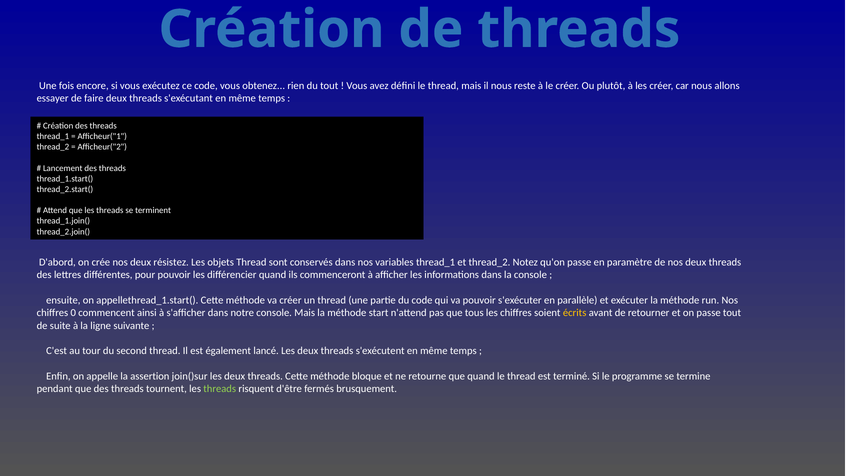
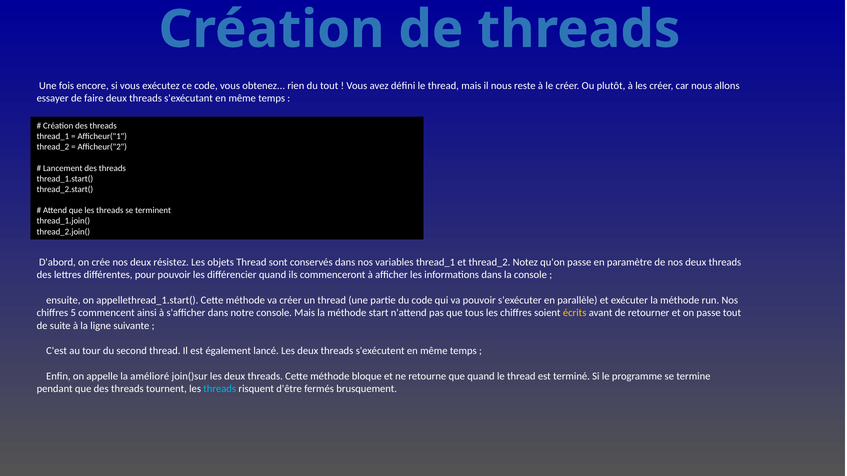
0: 0 -> 5
assertion: assertion -> amélioré
threads at (220, 389) colour: light green -> light blue
